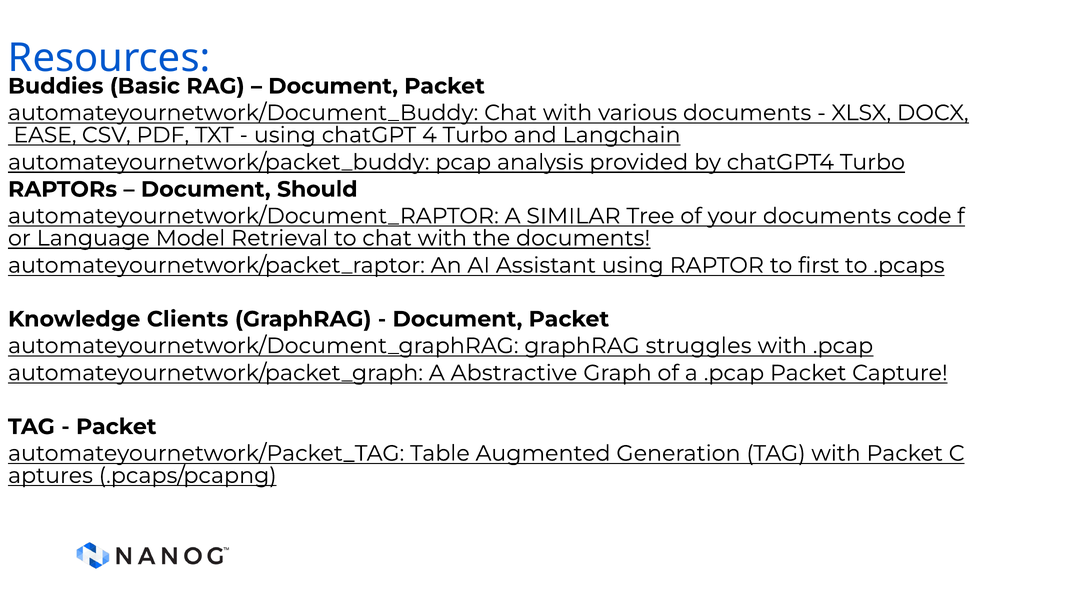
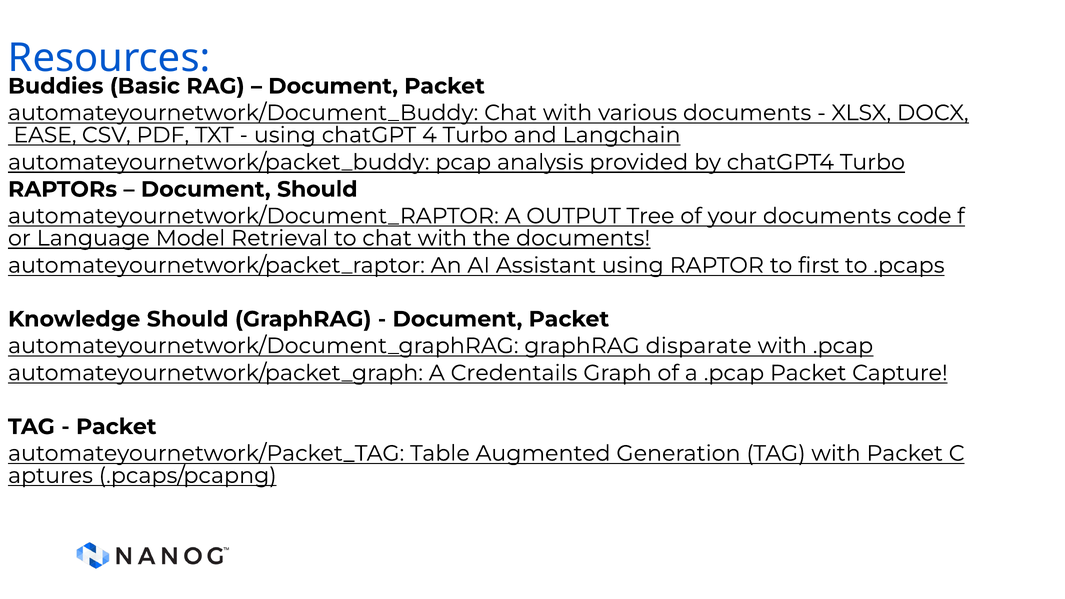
SIMILAR: SIMILAR -> OUTPUT
Knowledge Clients: Clients -> Should
struggles: struggles -> disparate
Abstractive: Abstractive -> Credentails
